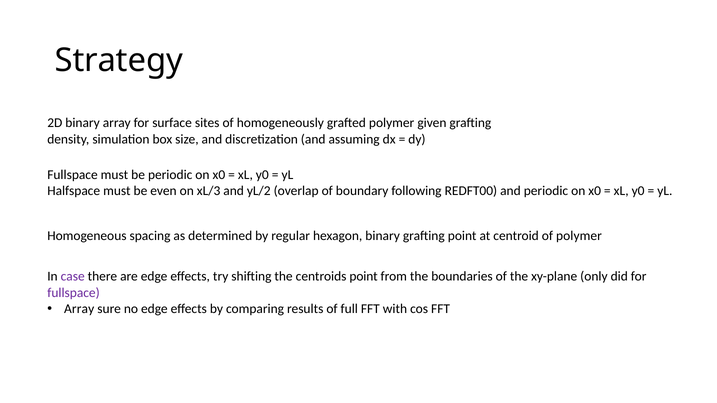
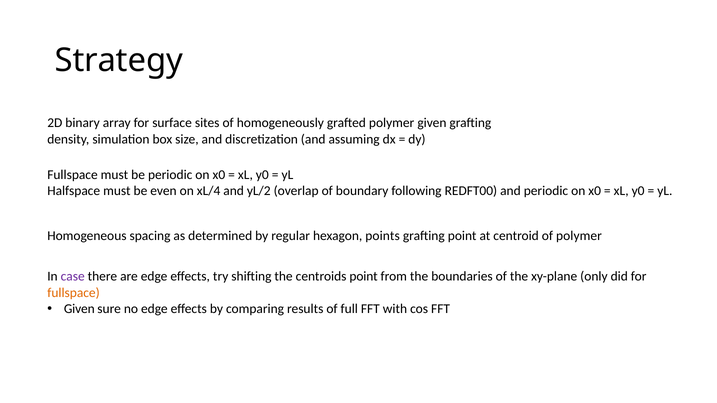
xL/3: xL/3 -> xL/4
hexagon binary: binary -> points
fullspace at (74, 293) colour: purple -> orange
Array at (79, 309): Array -> Given
